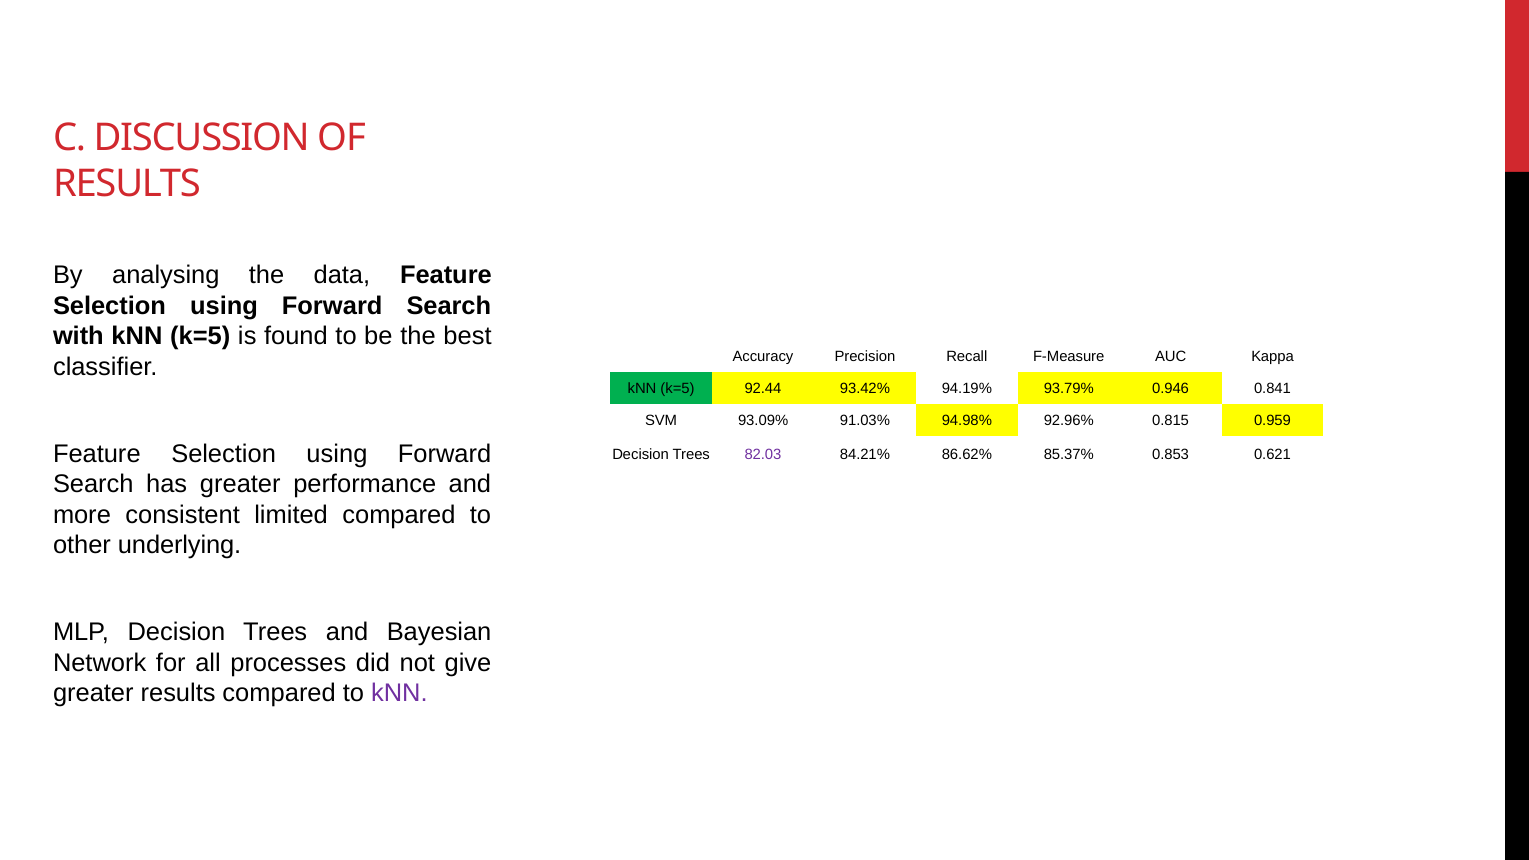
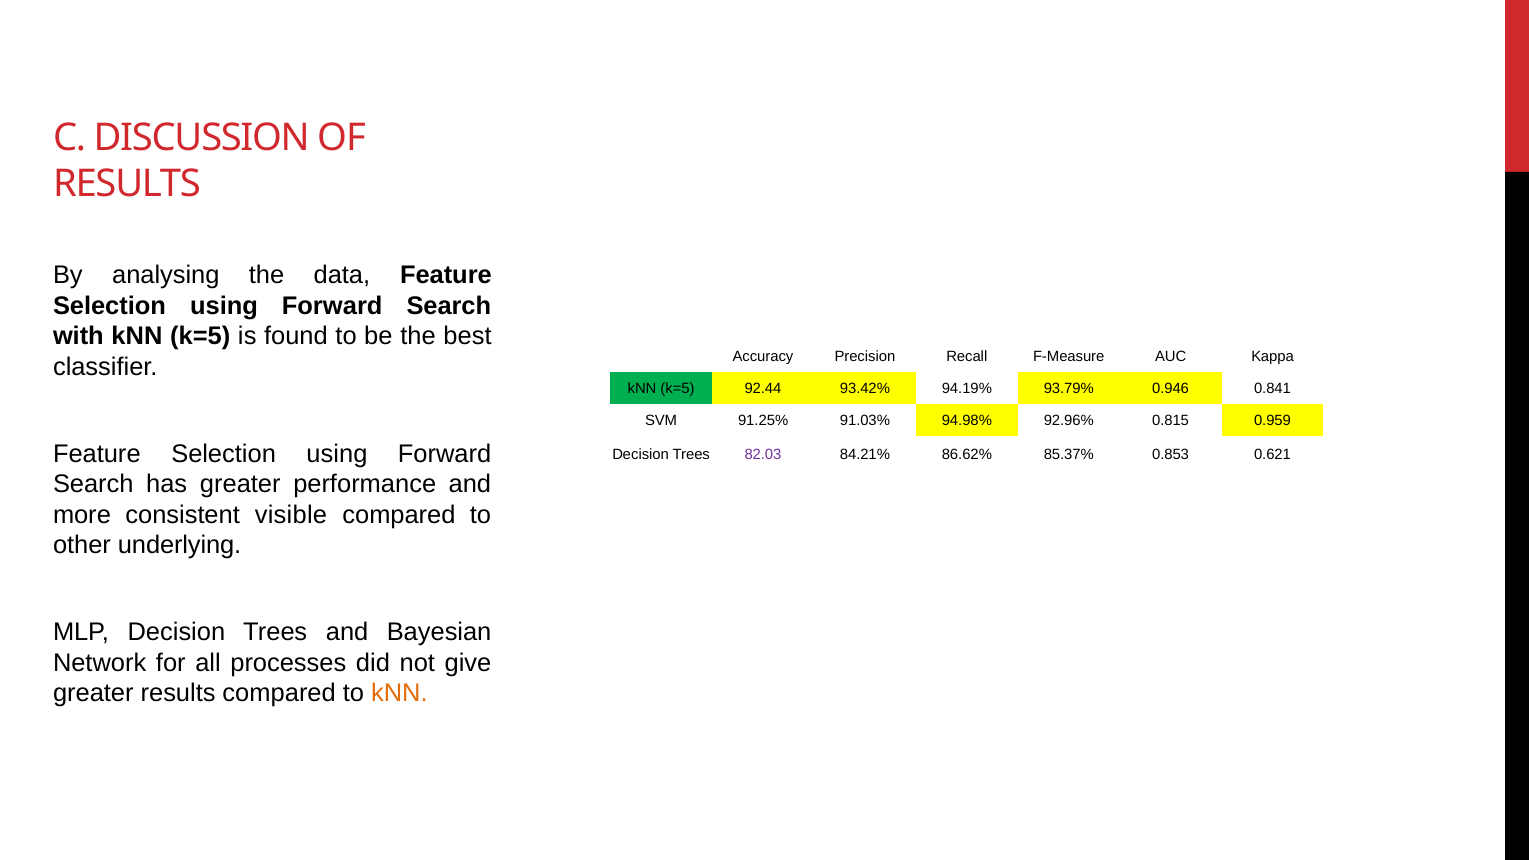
93.09%: 93.09% -> 91.25%
limited: limited -> visible
kNN at (399, 693) colour: purple -> orange
